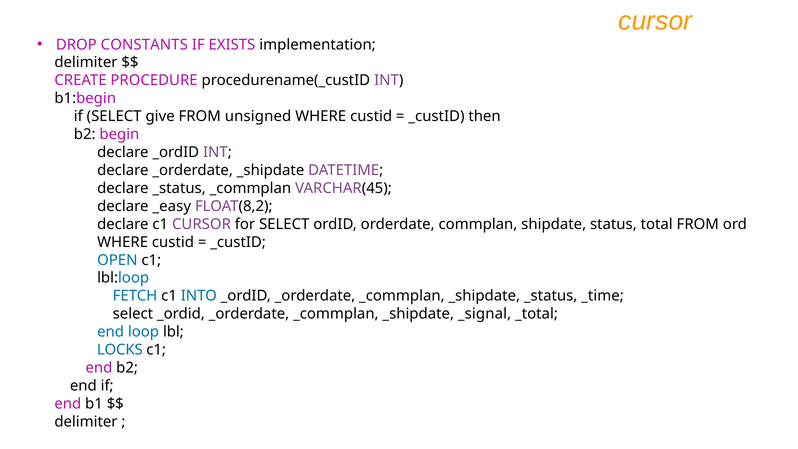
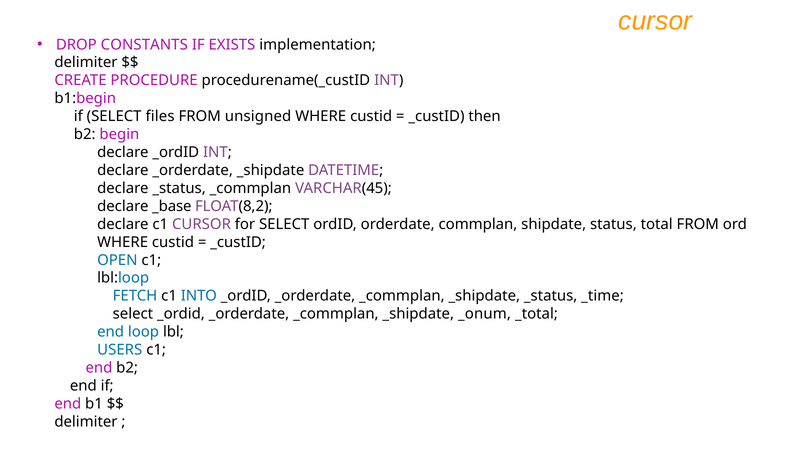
give: give -> files
_easy: _easy -> _base
_signal: _signal -> _onum
LOCKS: LOCKS -> USERS
